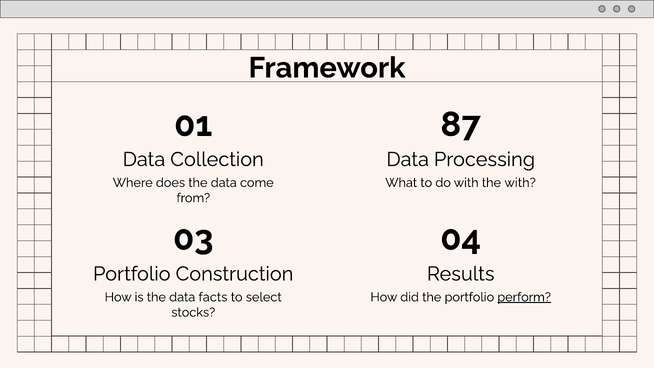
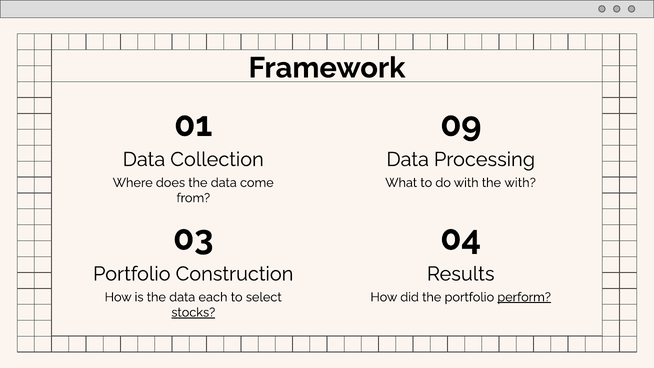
87: 87 -> 09
facts: facts -> each
stocks underline: none -> present
